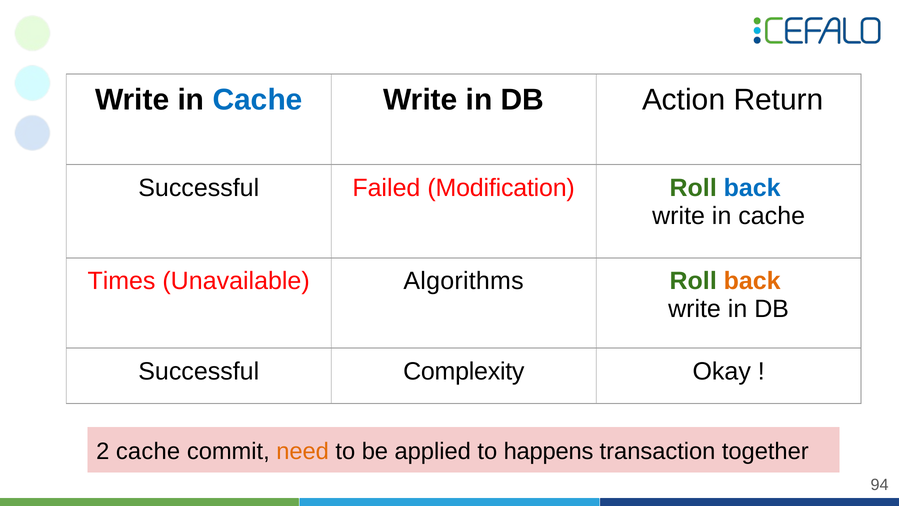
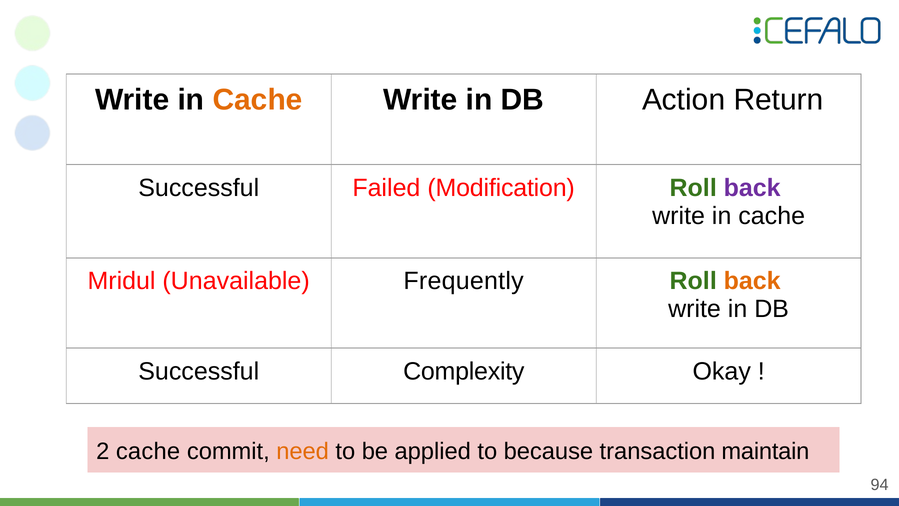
Cache at (258, 100) colour: blue -> orange
back at (752, 188) colour: blue -> purple
Times: Times -> Mridul
Algorithms: Algorithms -> Frequently
happens: happens -> because
together: together -> maintain
